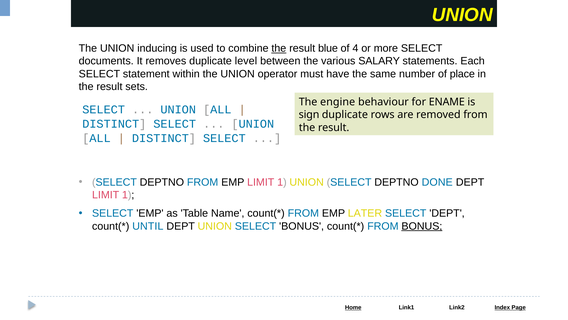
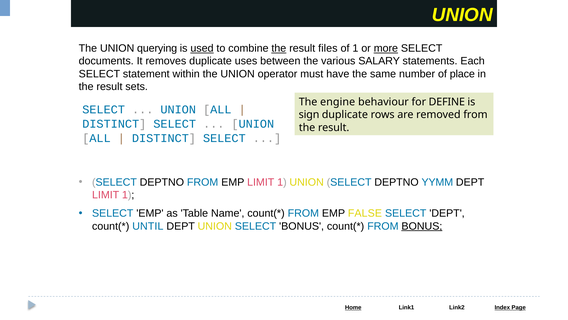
inducing: inducing -> querying
used underline: none -> present
blue: blue -> files
of 4: 4 -> 1
more underline: none -> present
level: level -> uses
ENAME: ENAME -> DEFINE
DONE: DONE -> YYMM
LATER: LATER -> FALSE
